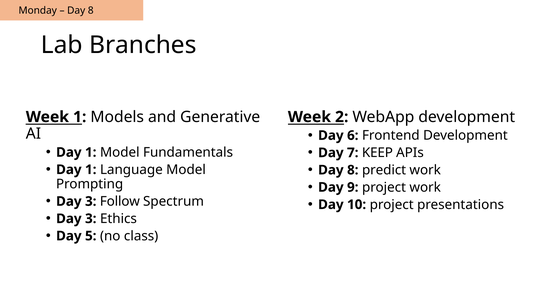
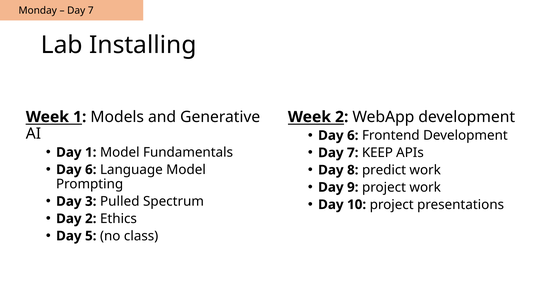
8 at (91, 11): 8 -> 7
Branches: Branches -> Installing
1 at (91, 170): 1 -> 6
Follow: Follow -> Pulled
3 at (91, 219): 3 -> 2
